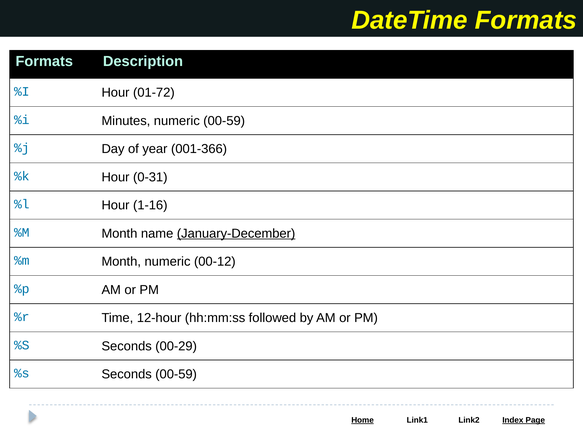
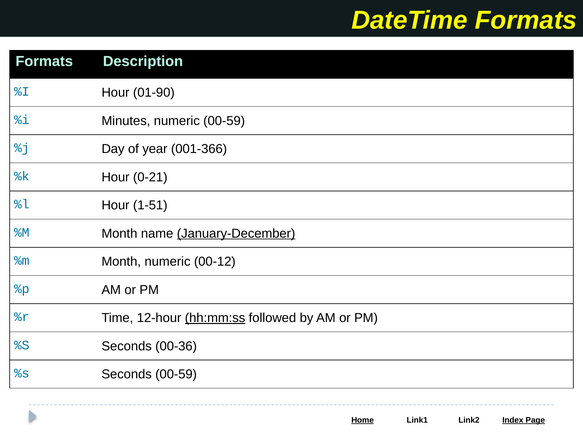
01-72: 01-72 -> 01-90
0-31: 0-31 -> 0-21
1-16: 1-16 -> 1-51
hh:mm:ss underline: none -> present
00-29: 00-29 -> 00-36
